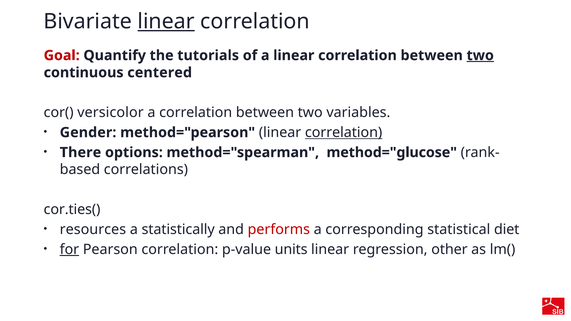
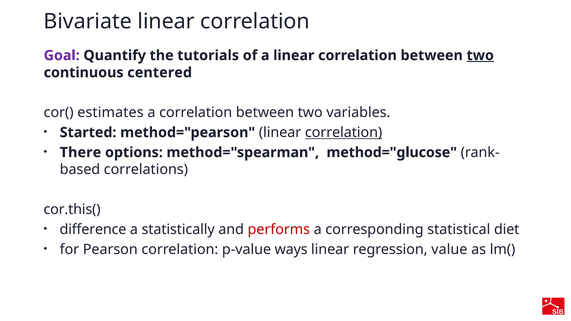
linear at (166, 22) underline: present -> none
Goal colour: red -> purple
versicolor: versicolor -> estimates
Gender: Gender -> Started
cor.ties(: cor.ties( -> cor.this(
resources: resources -> difference
for underline: present -> none
units: units -> ways
other: other -> value
